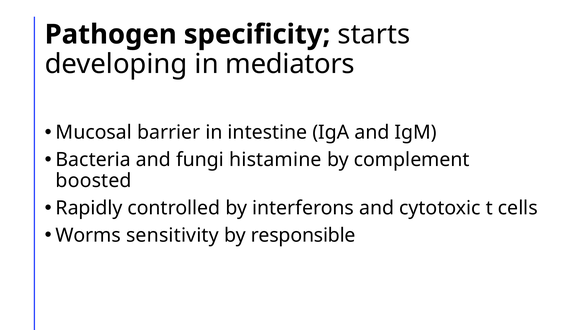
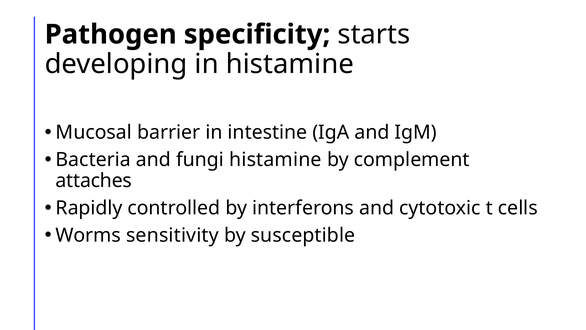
in mediators: mediators -> histamine
boosted: boosted -> attaches
responsible: responsible -> susceptible
